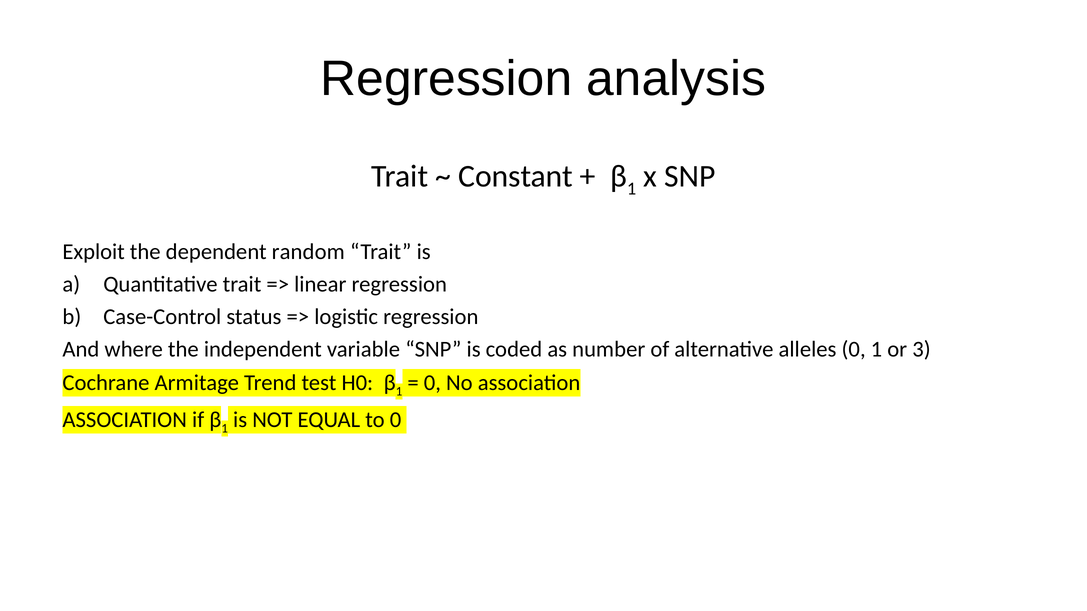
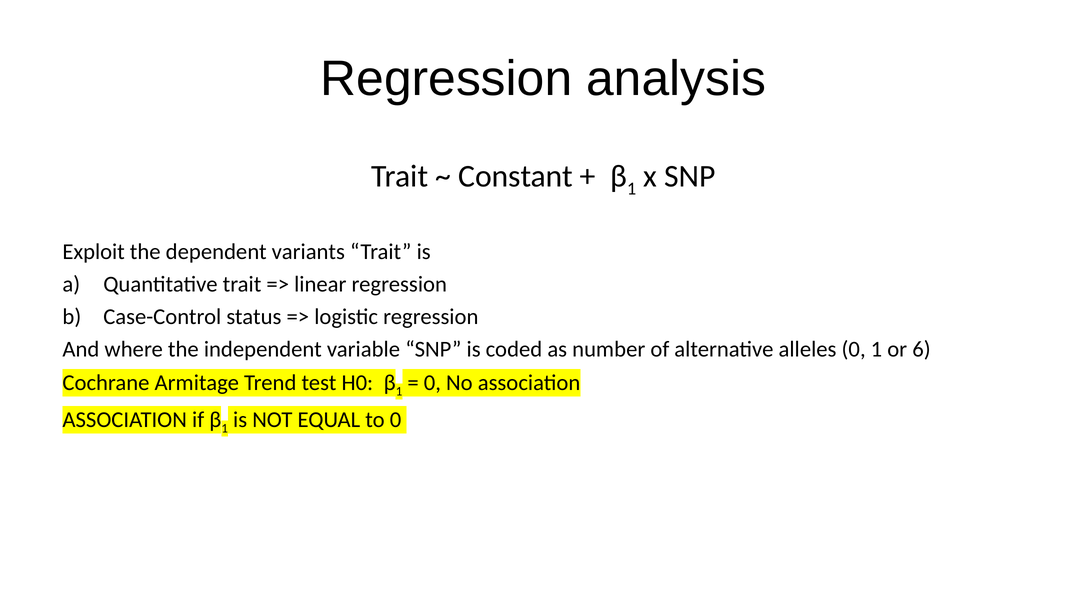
random: random -> variants
3: 3 -> 6
